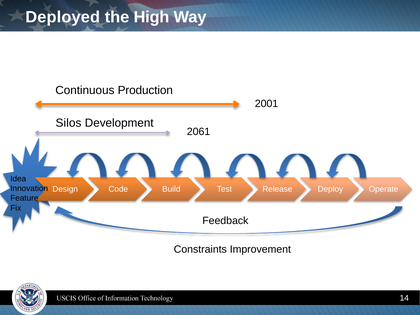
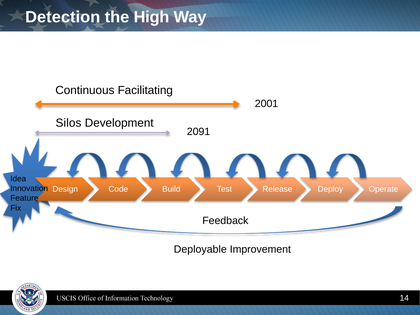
Deployed: Deployed -> Detection
Production: Production -> Facilitating
2061: 2061 -> 2091
Constraints: Constraints -> Deployable
